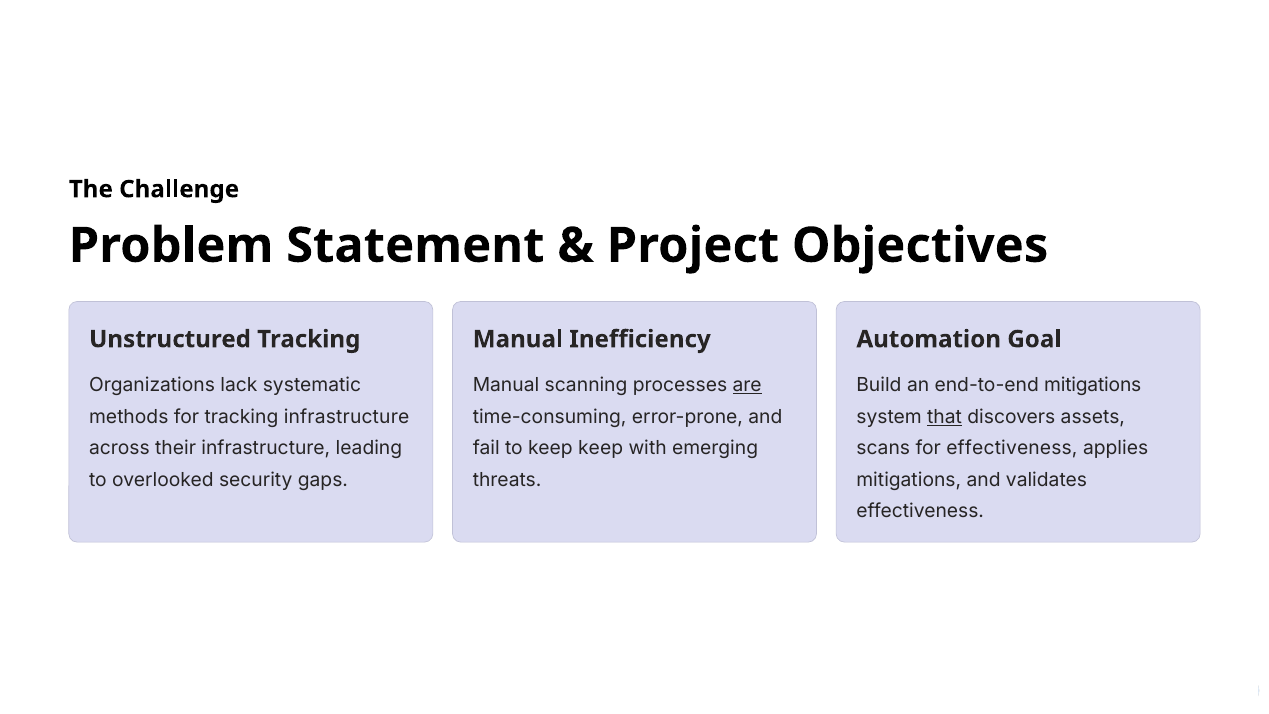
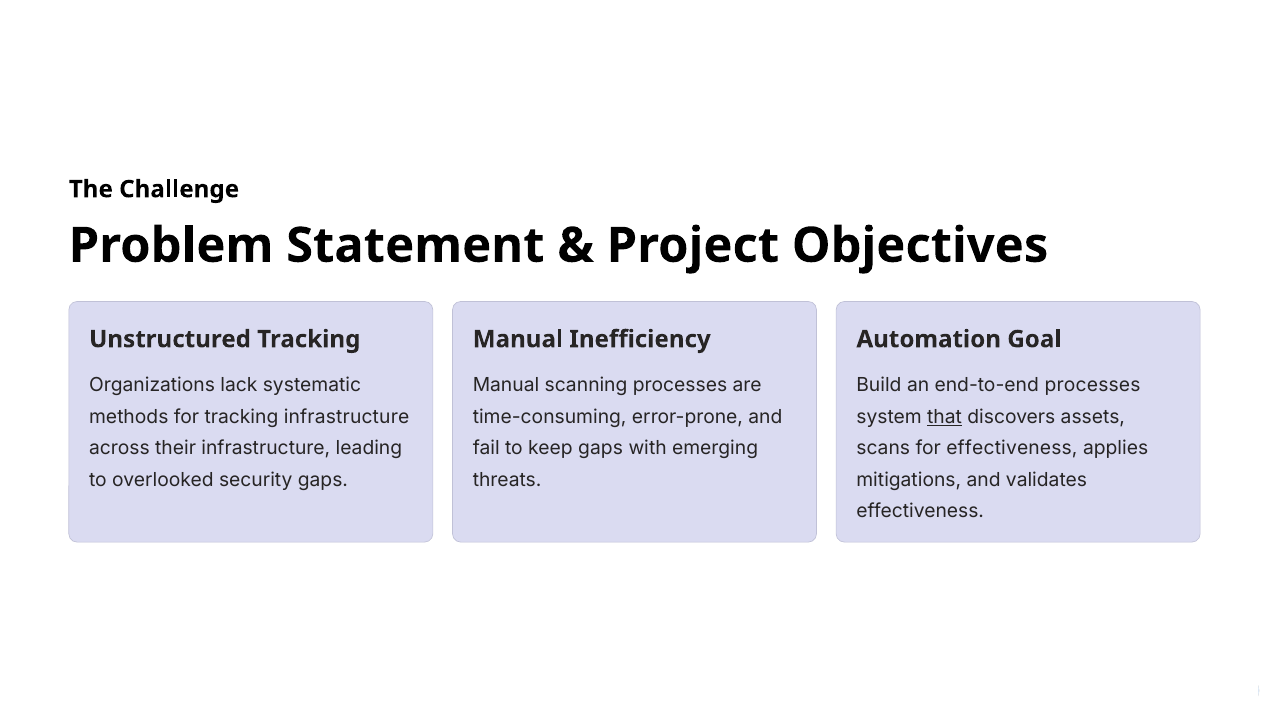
are underline: present -> none
end-to-end mitigations: mitigations -> processes
keep keep: keep -> gaps
